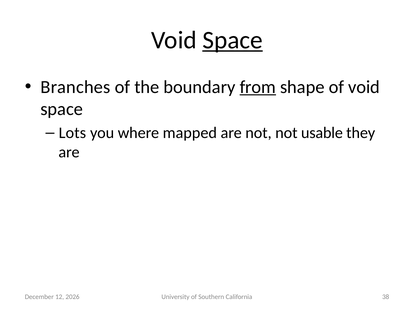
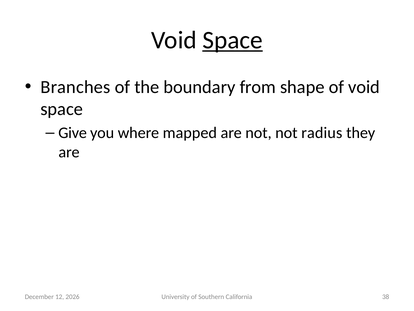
from underline: present -> none
Lots: Lots -> Give
usable: usable -> radius
